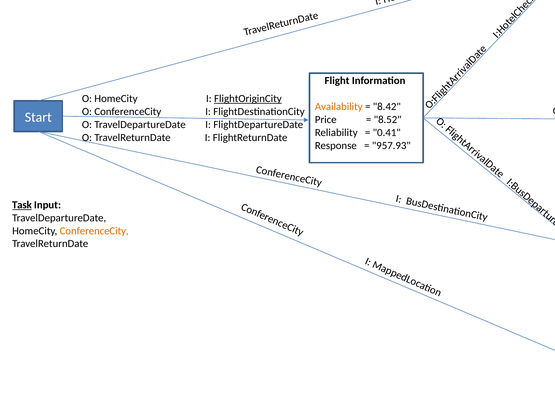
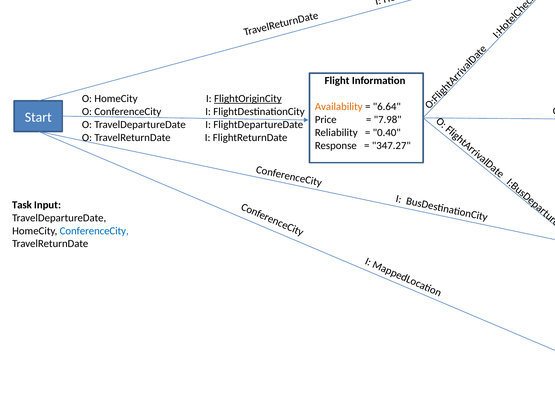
8.42: 8.42 -> 6.64
8.52: 8.52 -> 7.98
0.41: 0.41 -> 0.40
957.93: 957.93 -> 347.27
Task underline: present -> none
ConferenceCity at (94, 231) colour: orange -> blue
